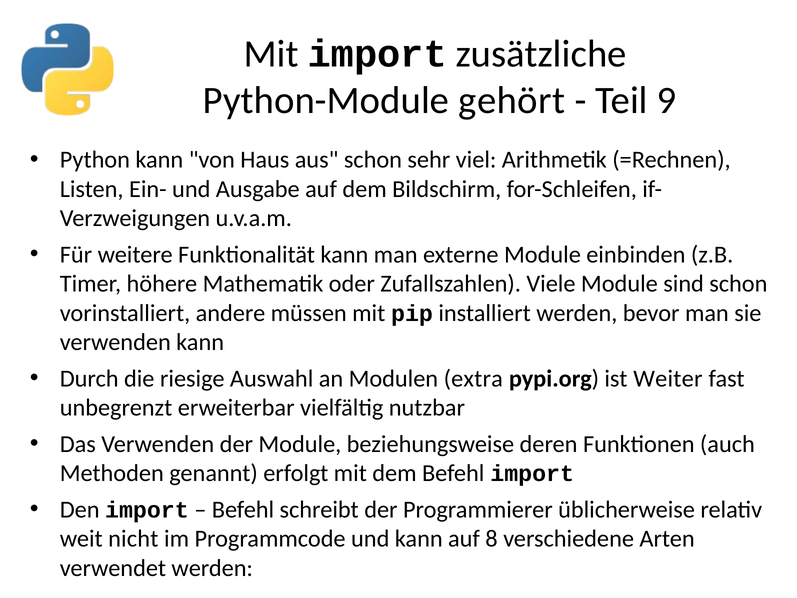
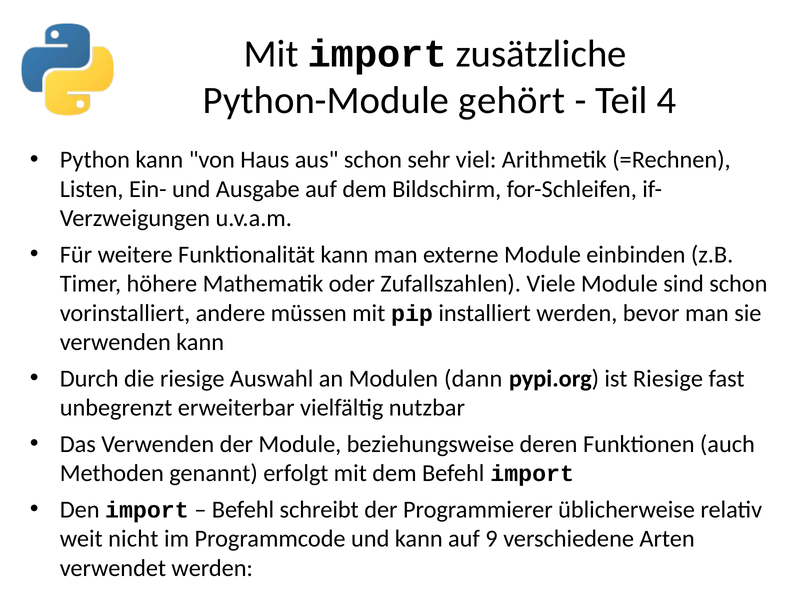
9: 9 -> 4
extra: extra -> dann
ist Weiter: Weiter -> Riesige
8: 8 -> 9
